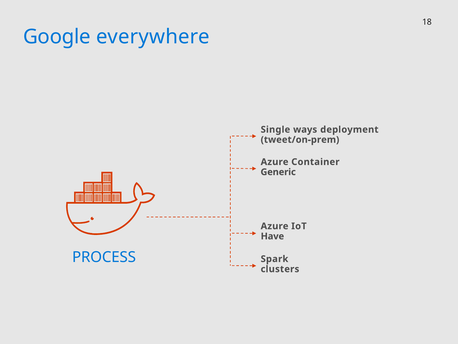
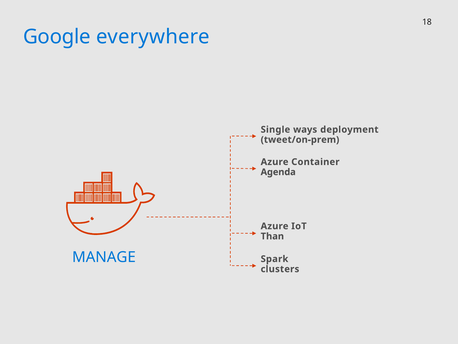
Generic: Generic -> Agenda
Have: Have -> Than
PROCESS: PROCESS -> MANAGE
